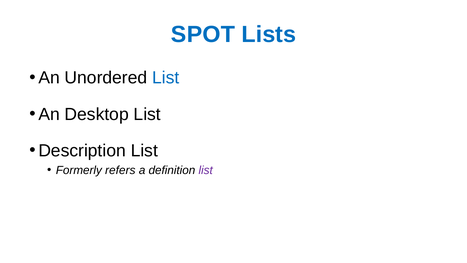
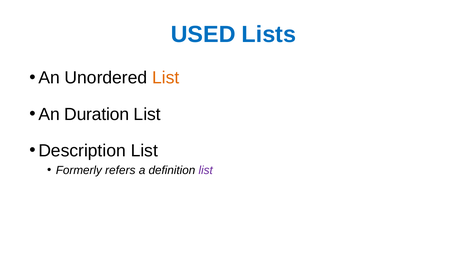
SPOT: SPOT -> USED
List at (166, 78) colour: blue -> orange
Desktop: Desktop -> Duration
